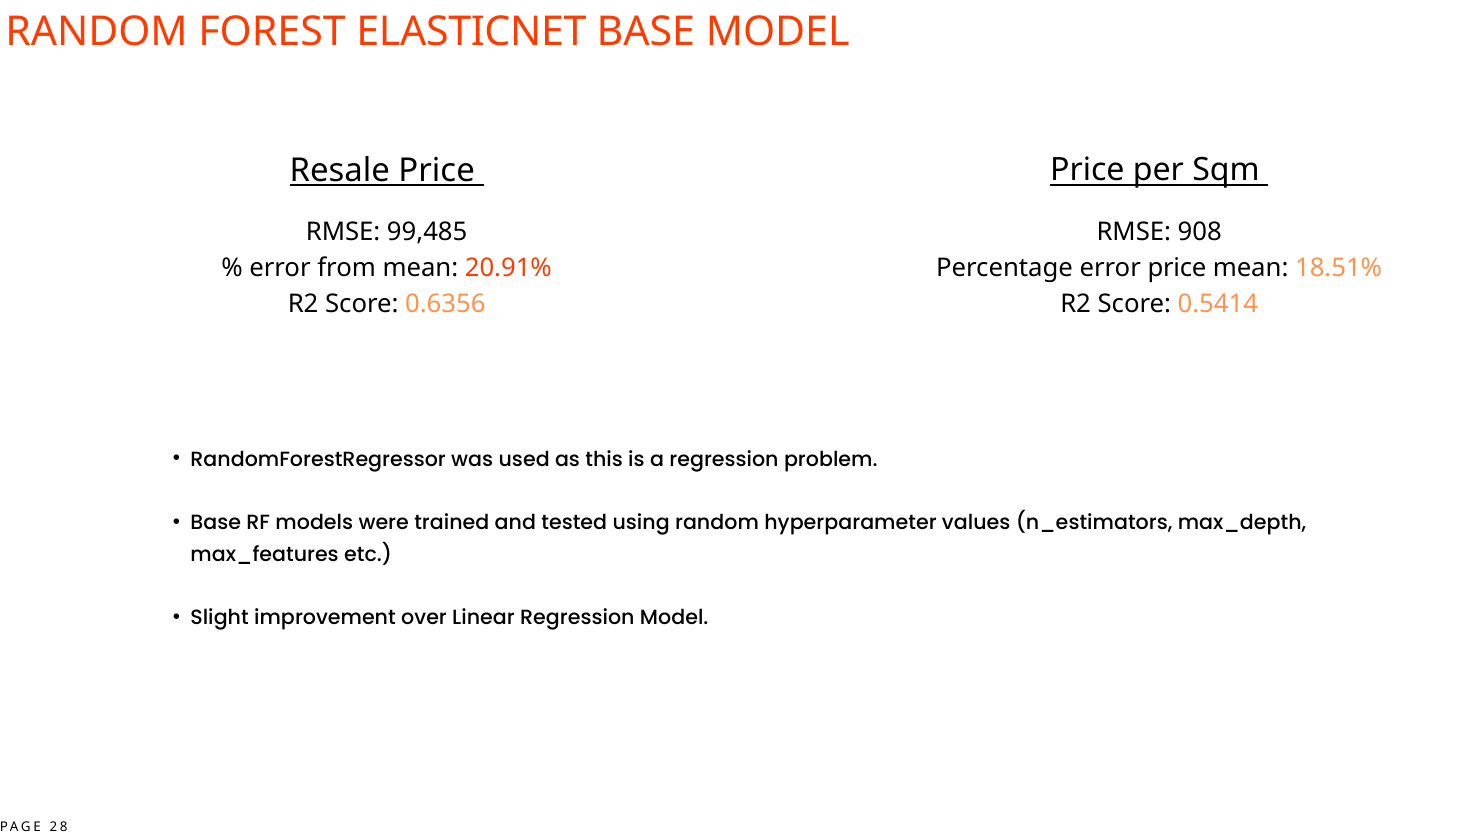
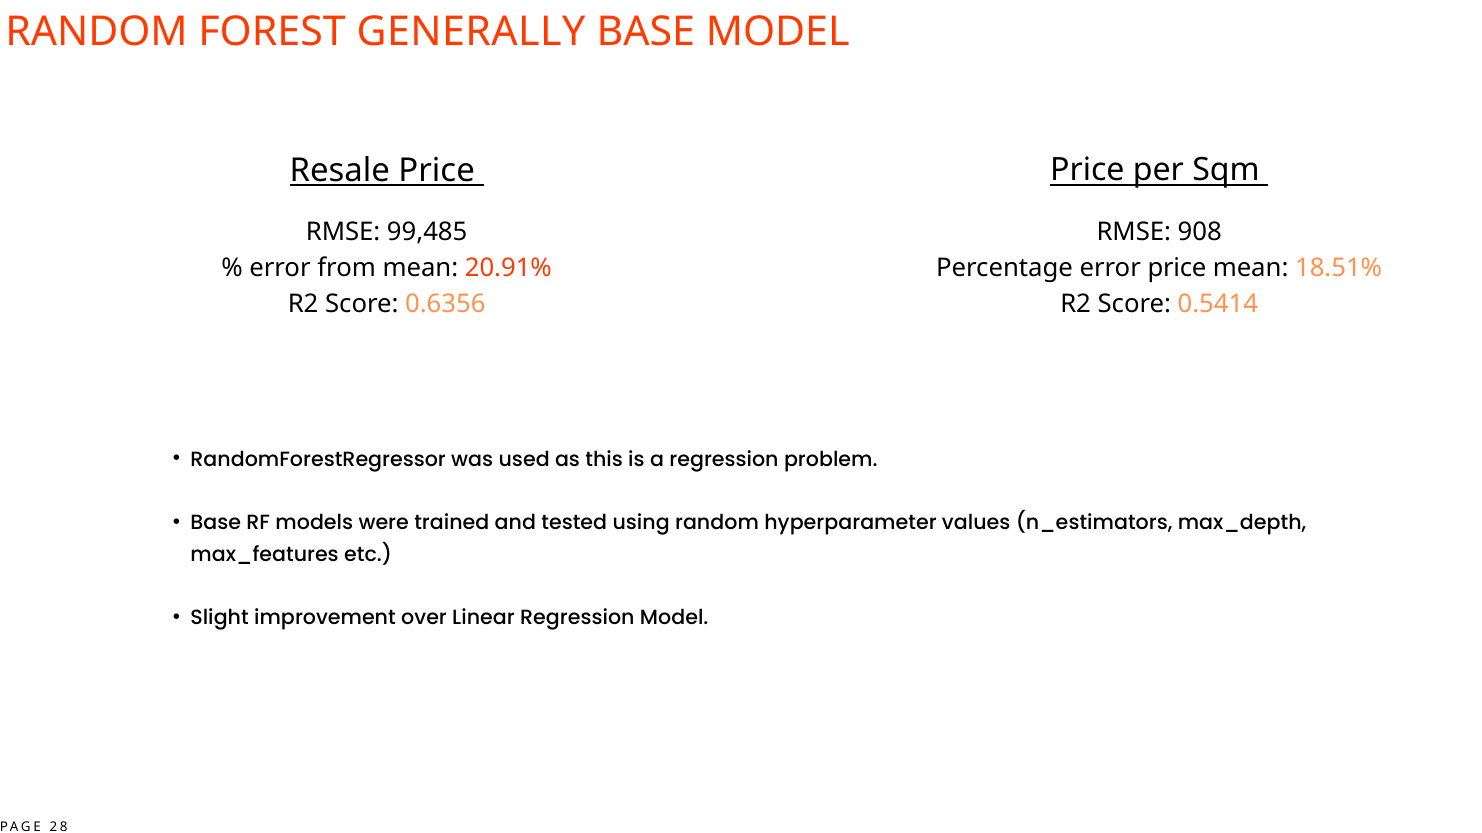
ELASTICNET: ELASTICNET -> GENERALLY
